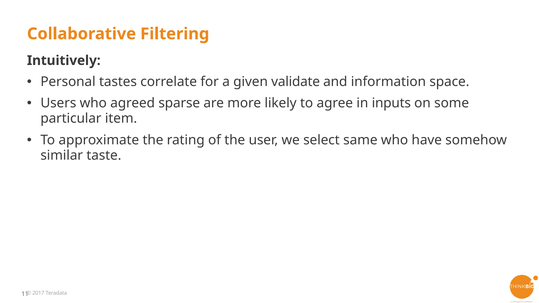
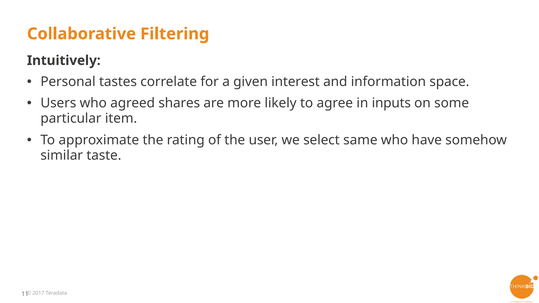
validate: validate -> interest
sparse: sparse -> shares
